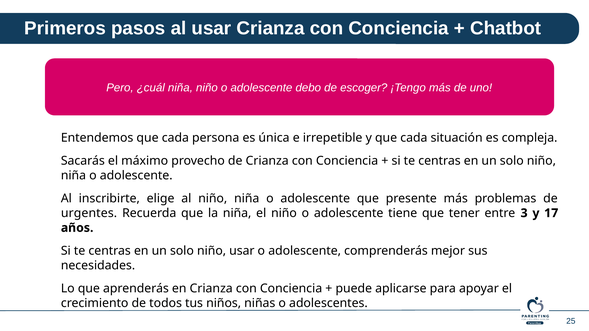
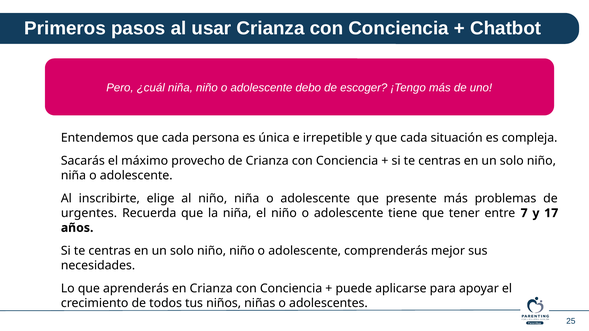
3: 3 -> 7
niño usar: usar -> niño
